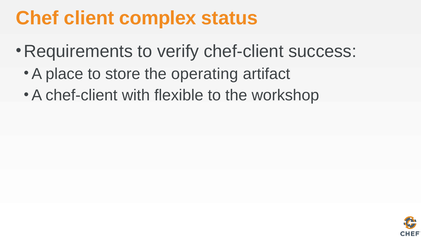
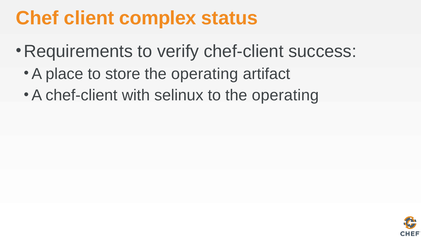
flexible: flexible -> selinux
to the workshop: workshop -> operating
